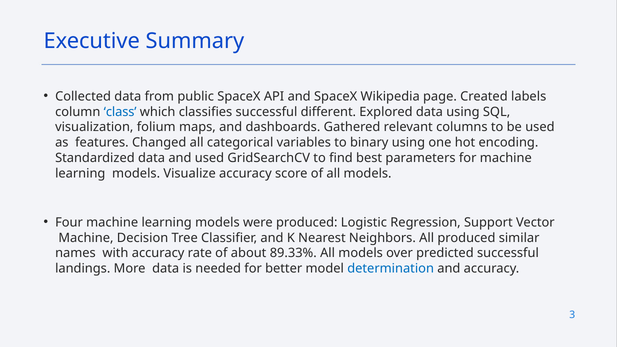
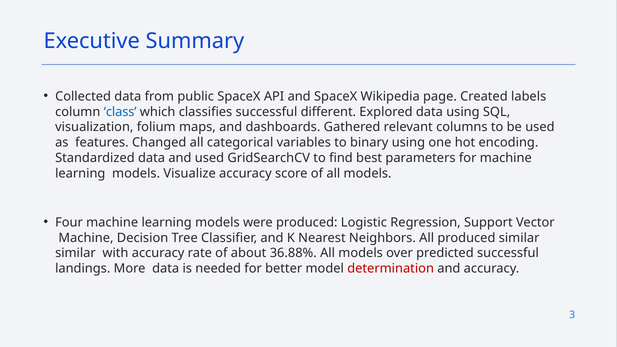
names at (75, 253): names -> similar
89.33%: 89.33% -> 36.88%
determination colour: blue -> red
